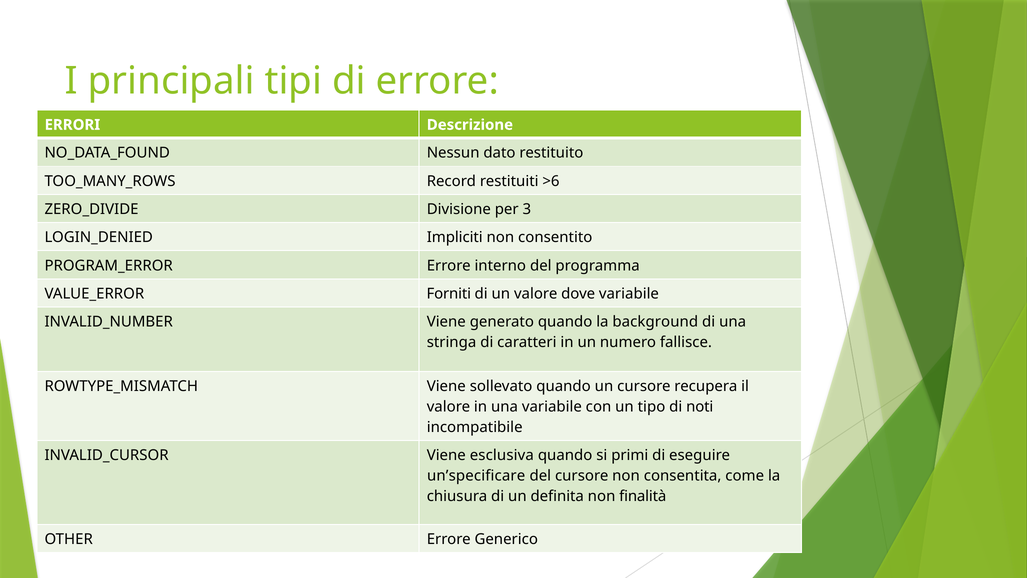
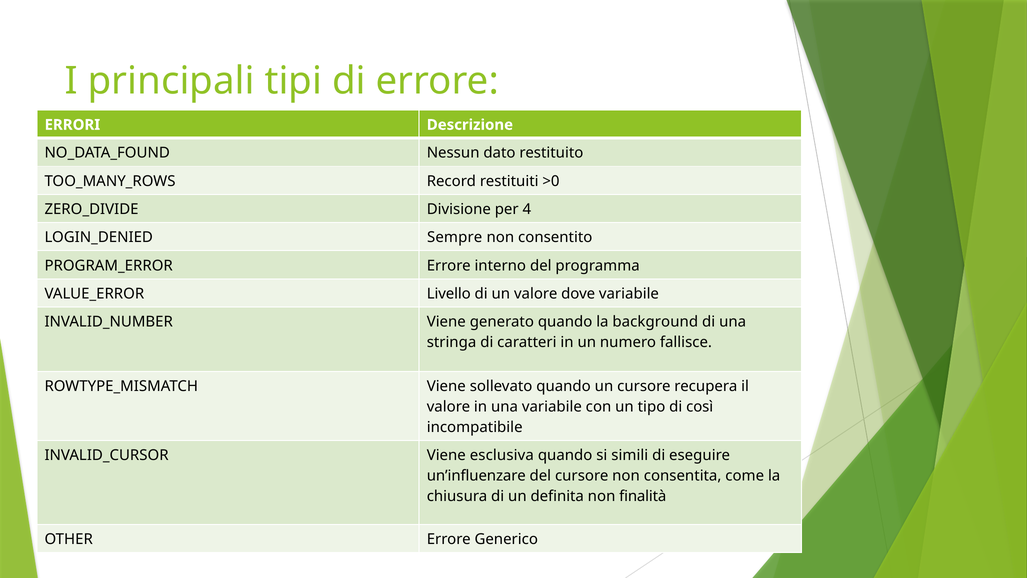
>6: >6 -> >0
3: 3 -> 4
Impliciti: Impliciti -> Sempre
Forniti: Forniti -> Livello
noti: noti -> così
primi: primi -> simili
un’specificare: un’specificare -> un’influenzare
